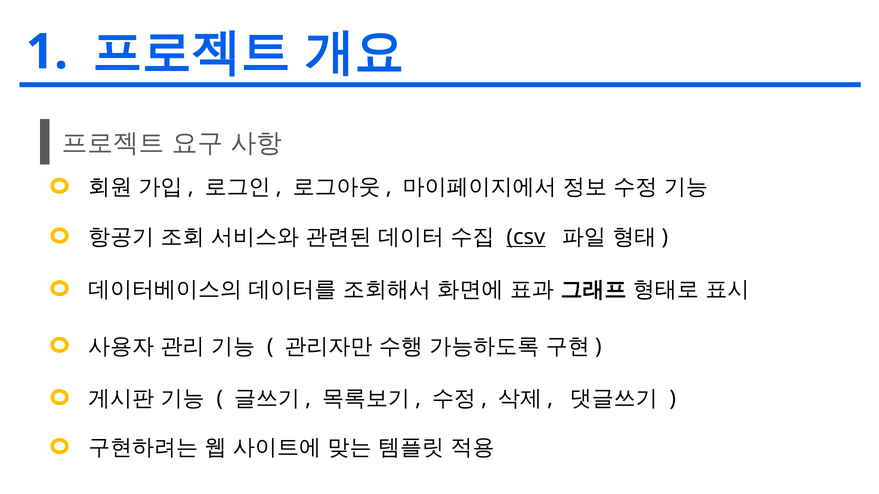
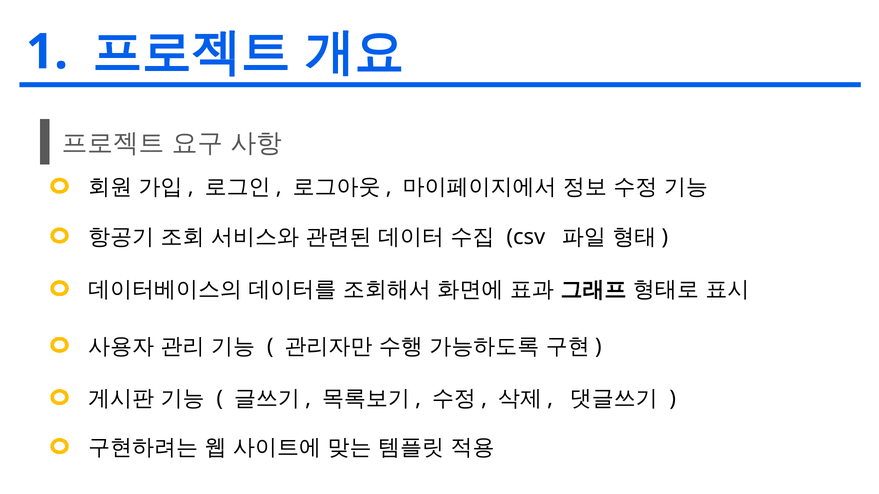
csv underline: present -> none
